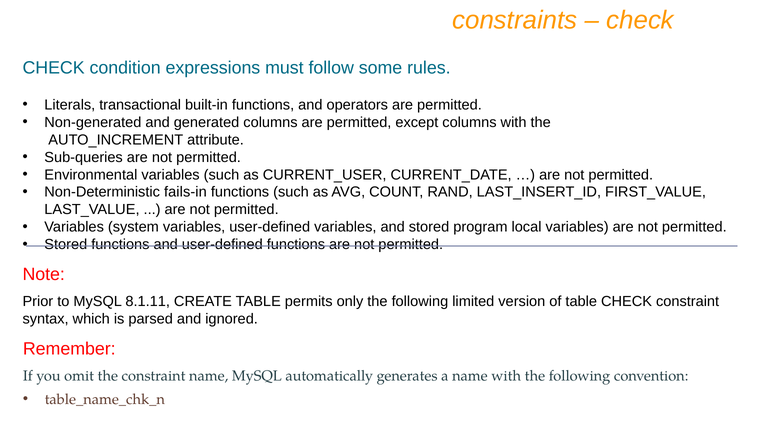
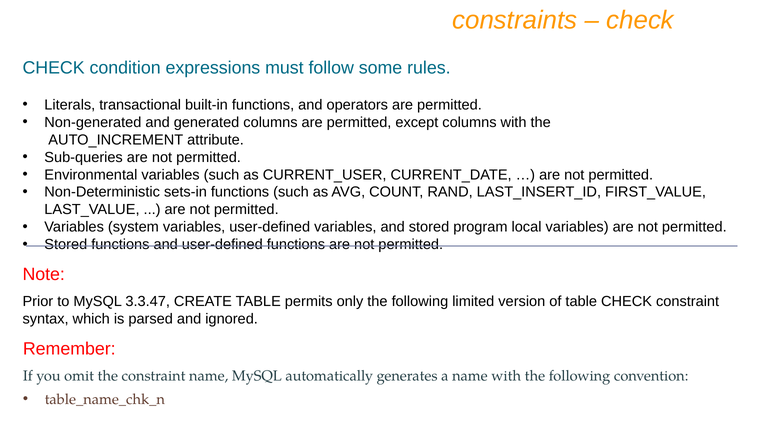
fails-in: fails-in -> sets-in
8.1.11: 8.1.11 -> 3.3.47
